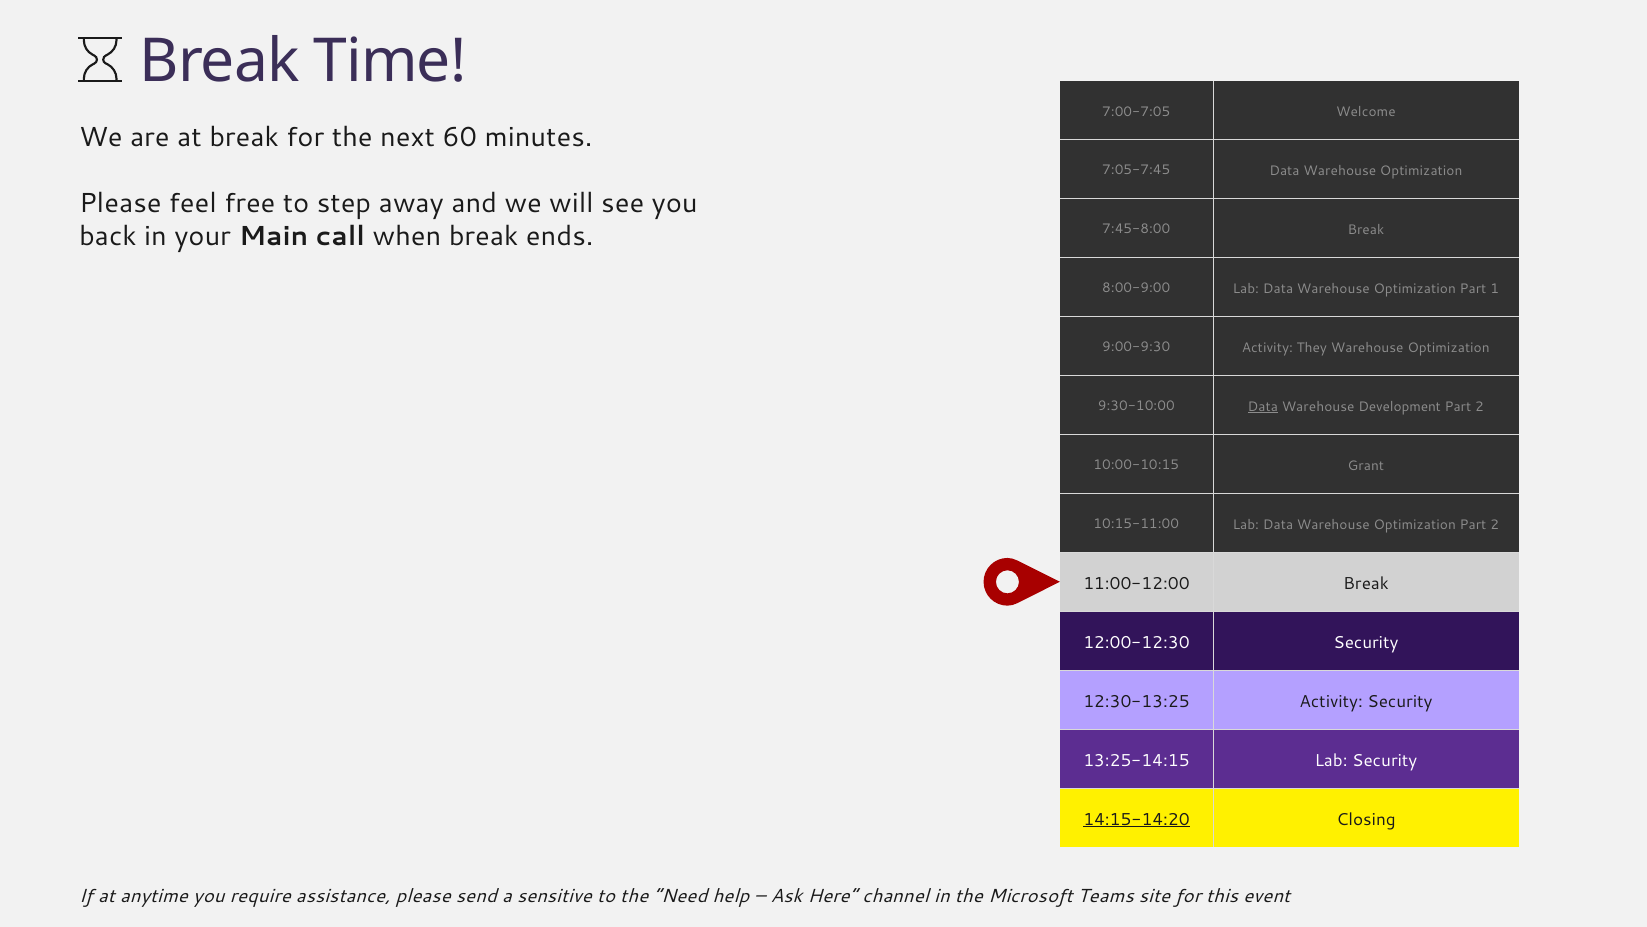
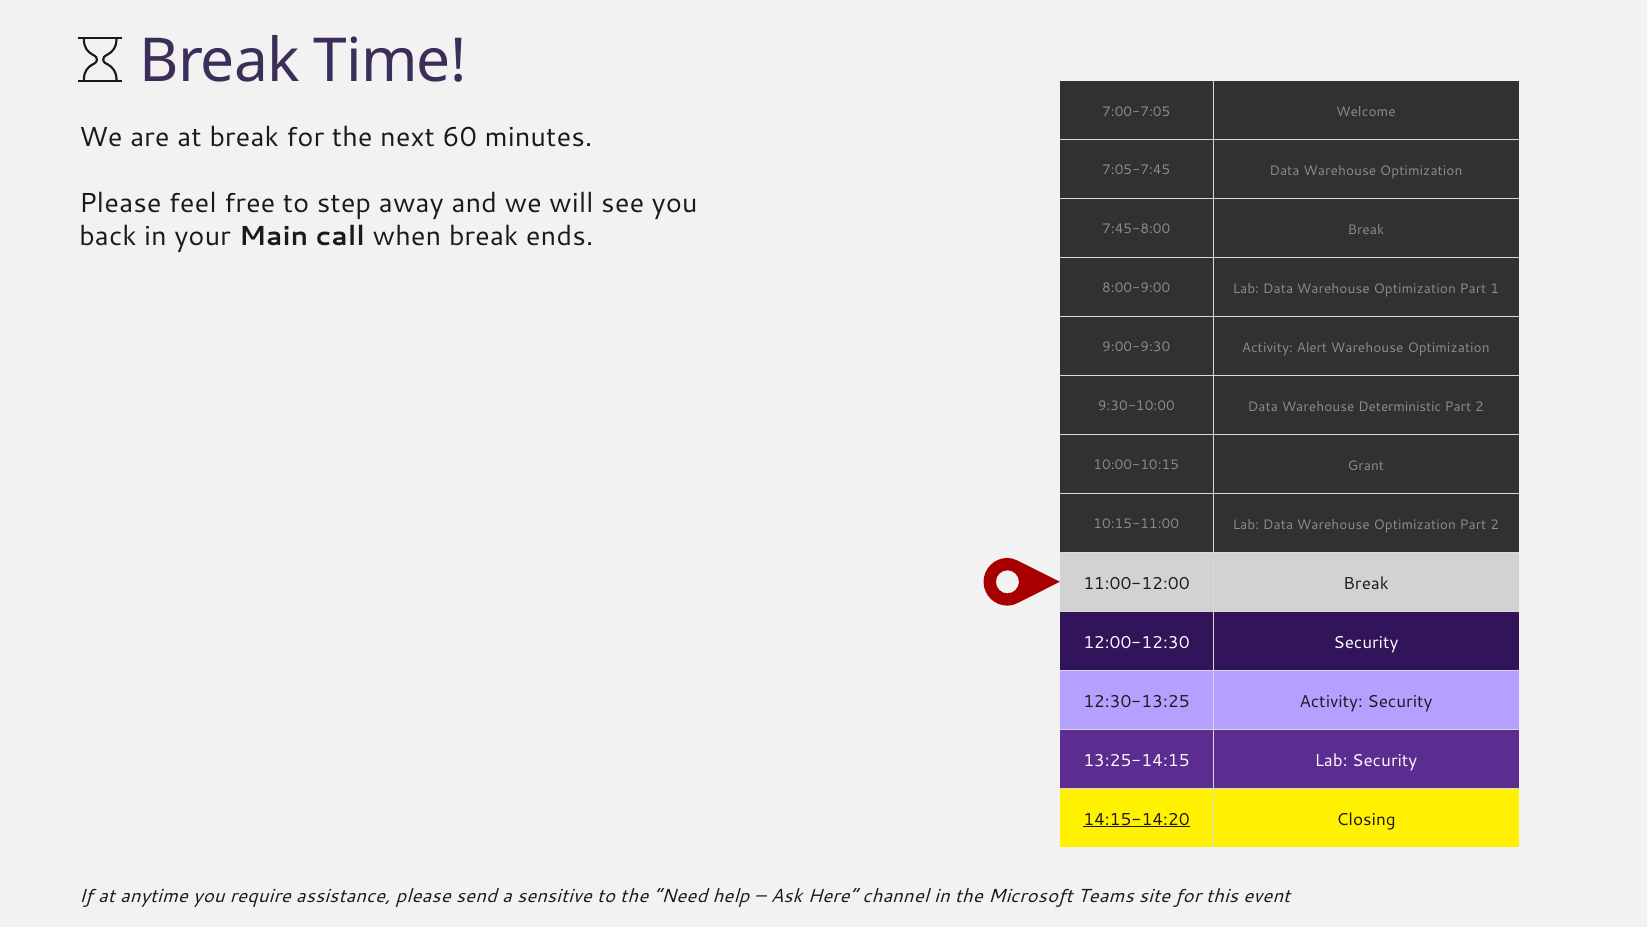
They: They -> Alert
Data at (1263, 406) underline: present -> none
Development: Development -> Deterministic
